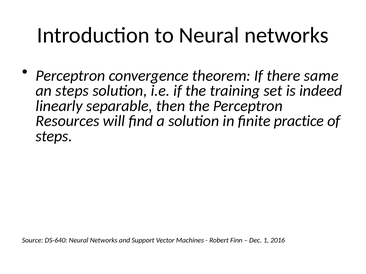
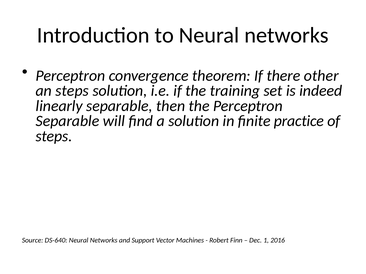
same: same -> other
Resources at (68, 121): Resources -> Separable
